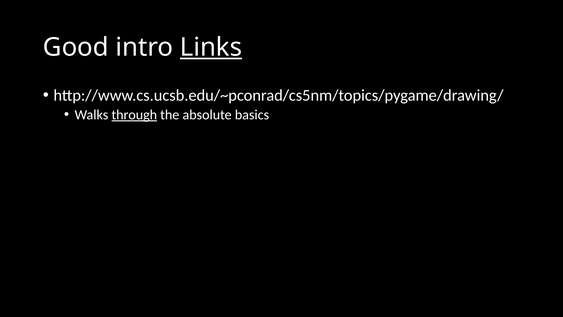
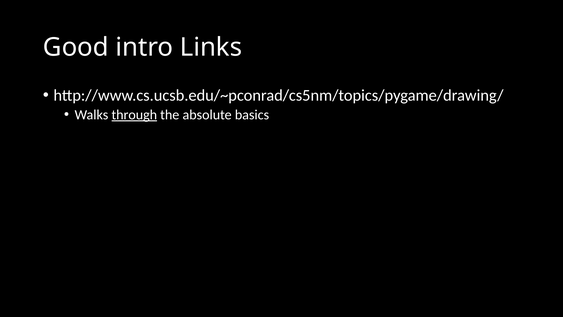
Links underline: present -> none
